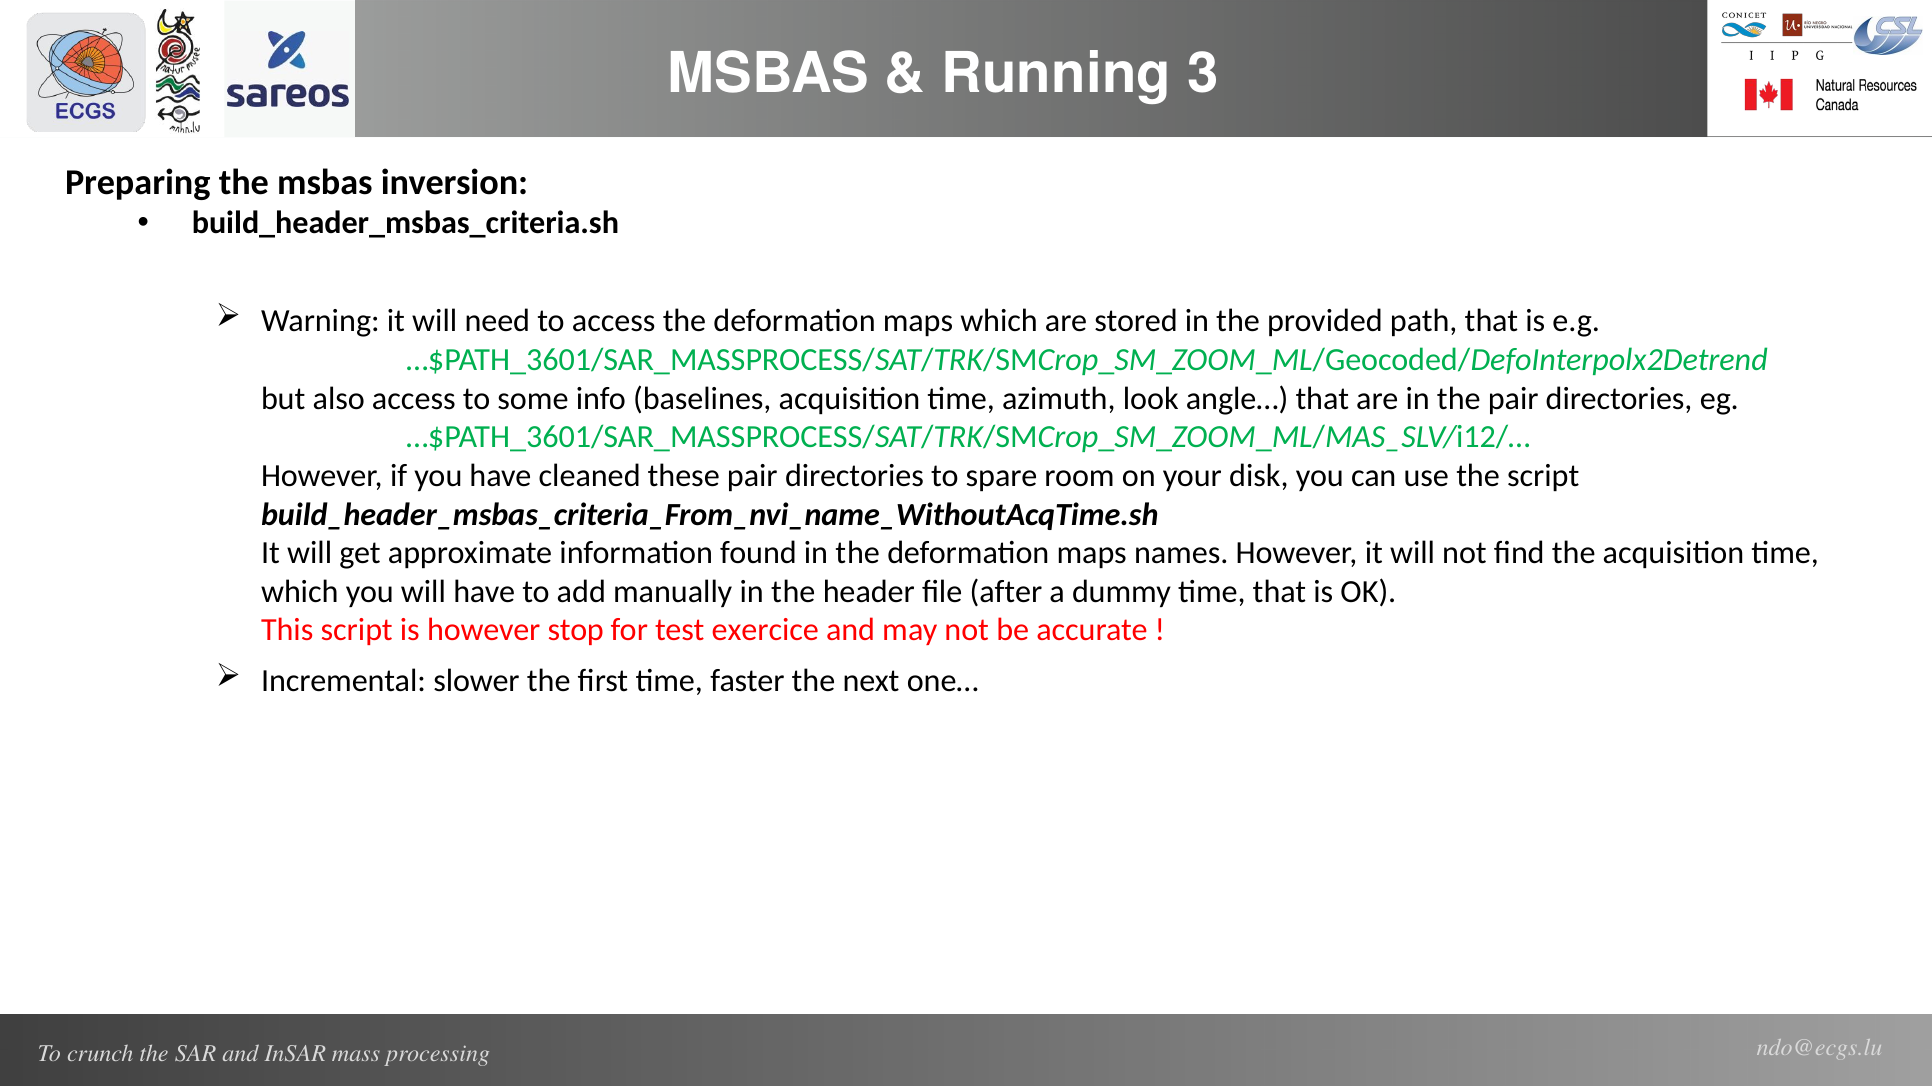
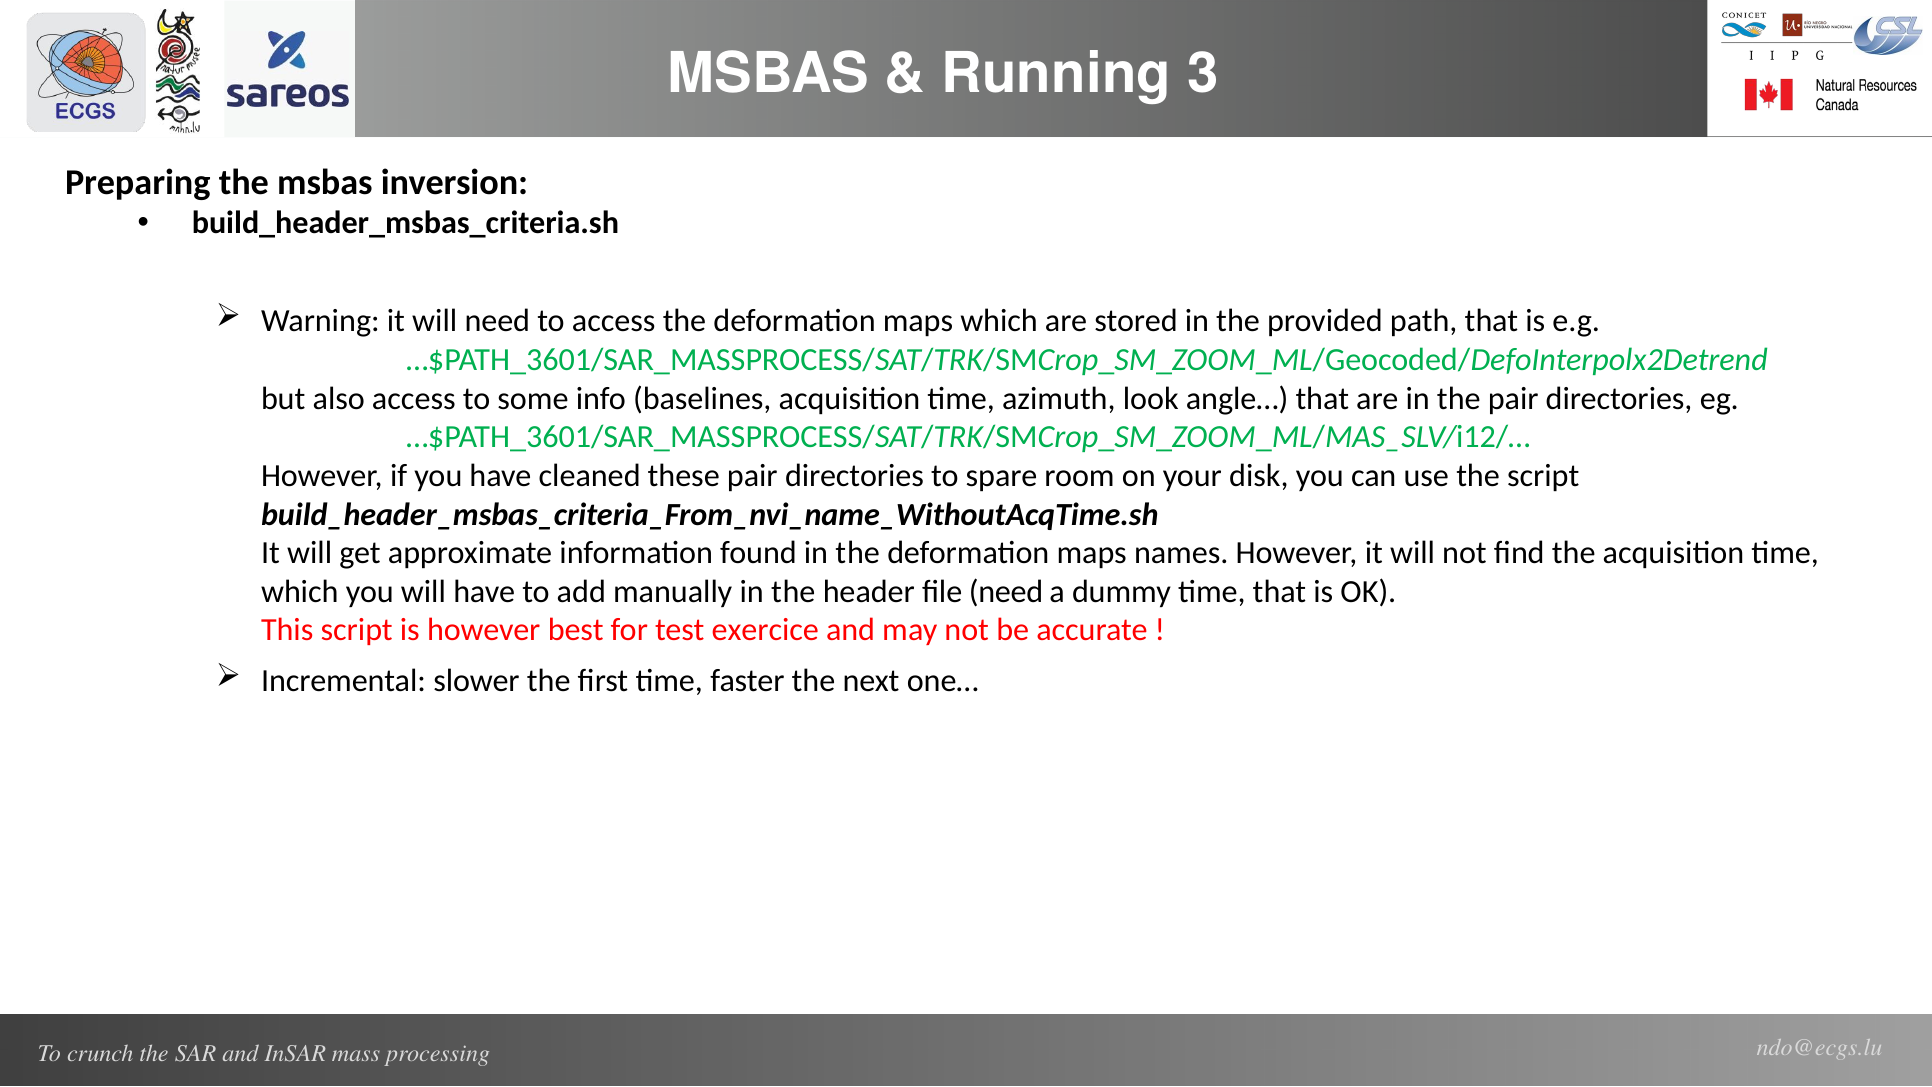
file after: after -> need
stop: stop -> best
